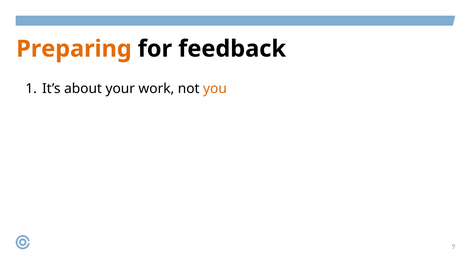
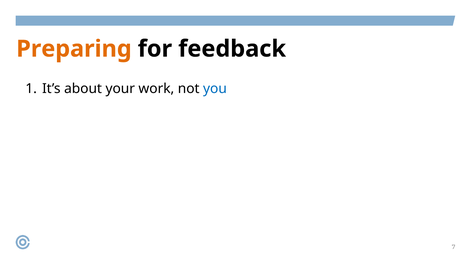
you colour: orange -> blue
